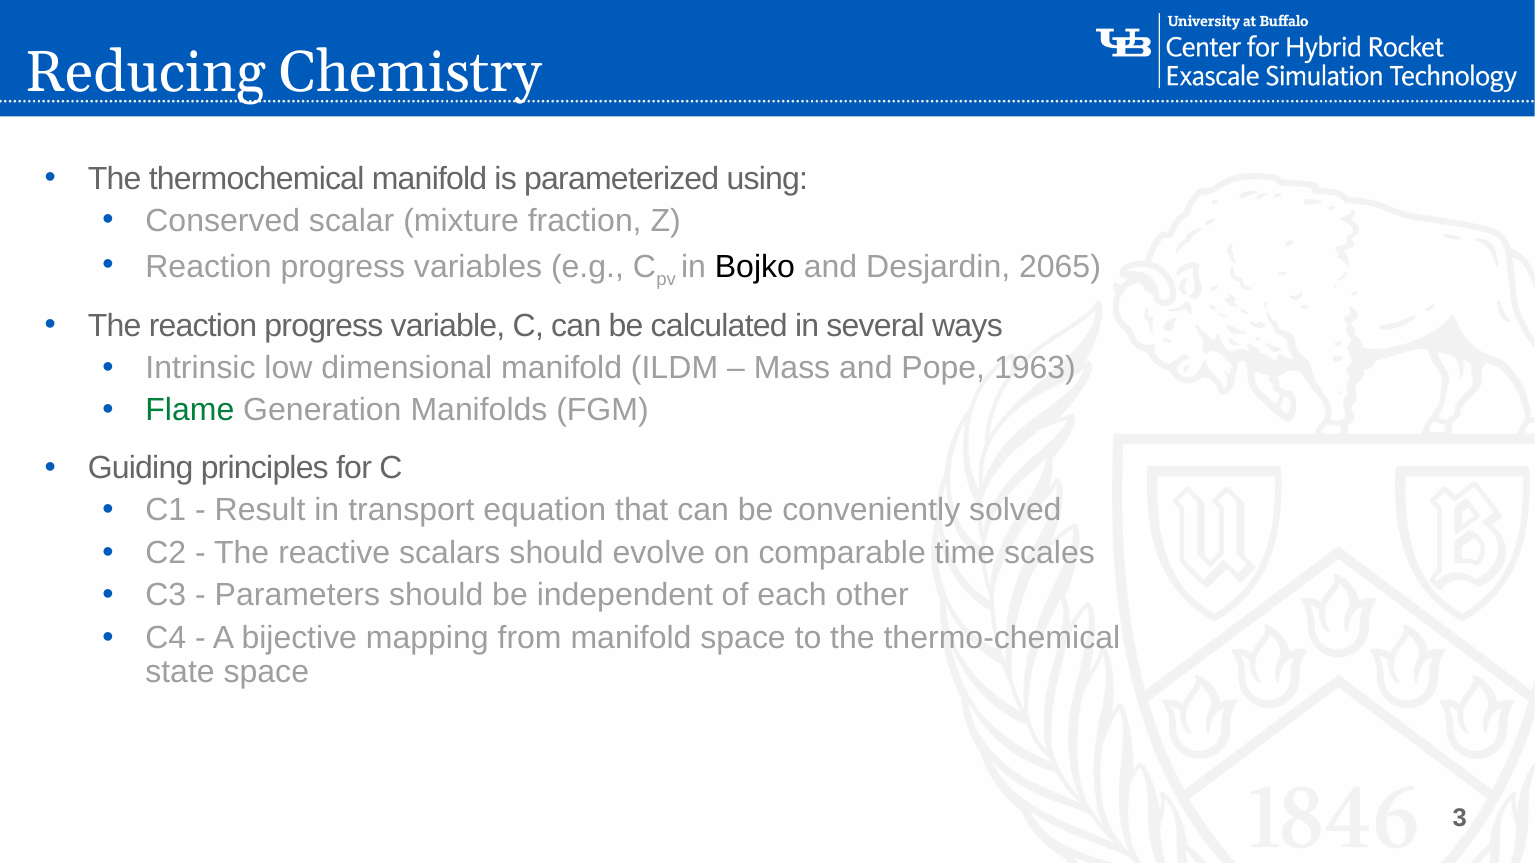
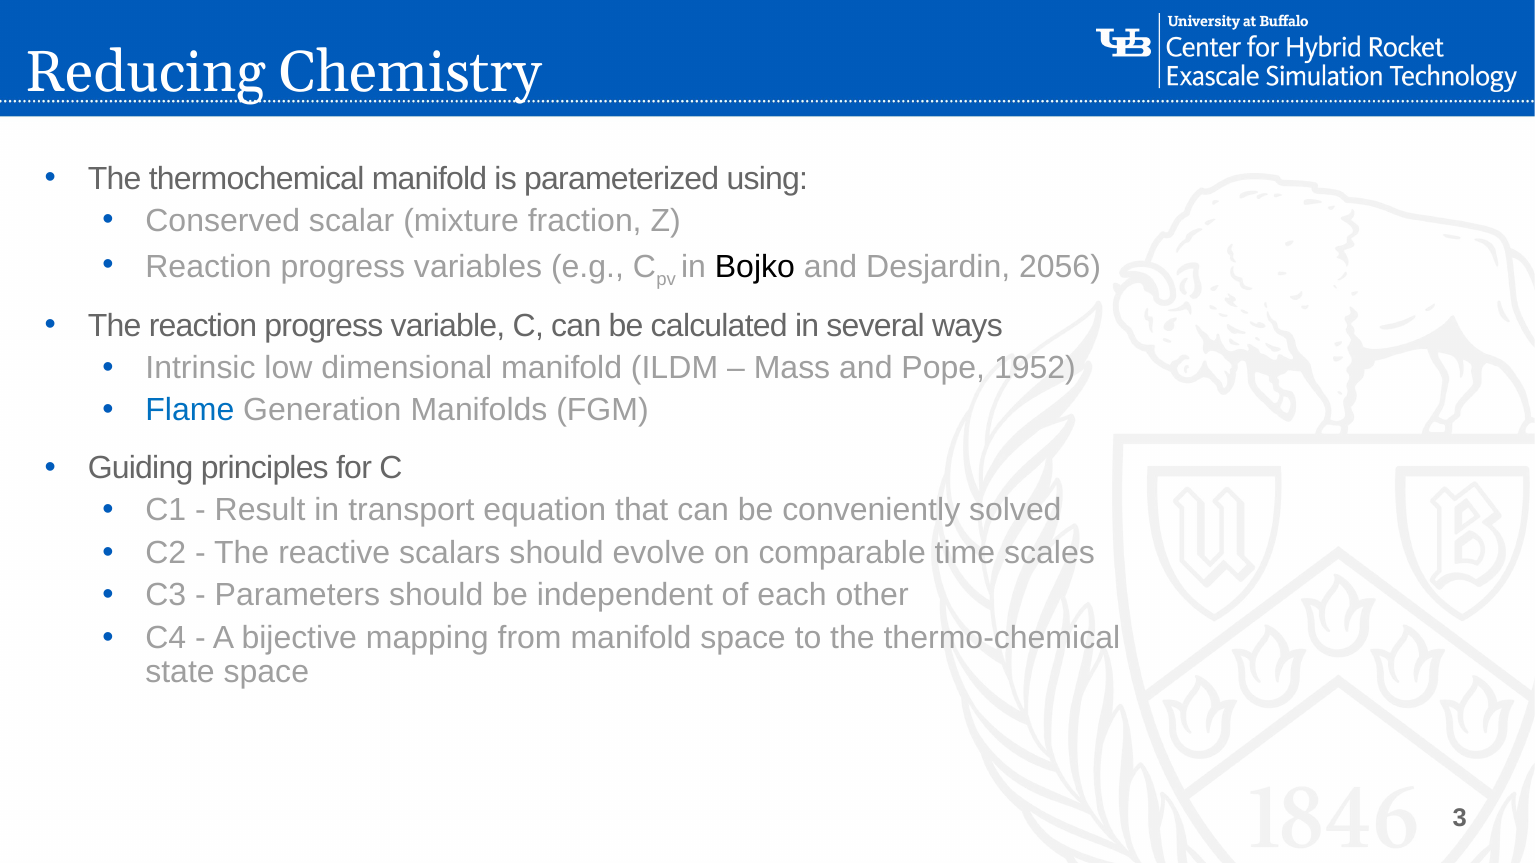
2065: 2065 -> 2056
1963: 1963 -> 1952
Flame colour: green -> blue
